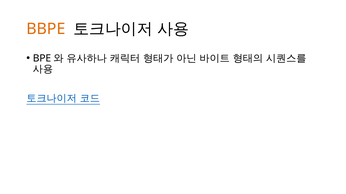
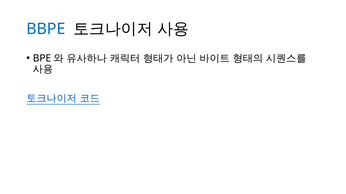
BBPE colour: orange -> blue
